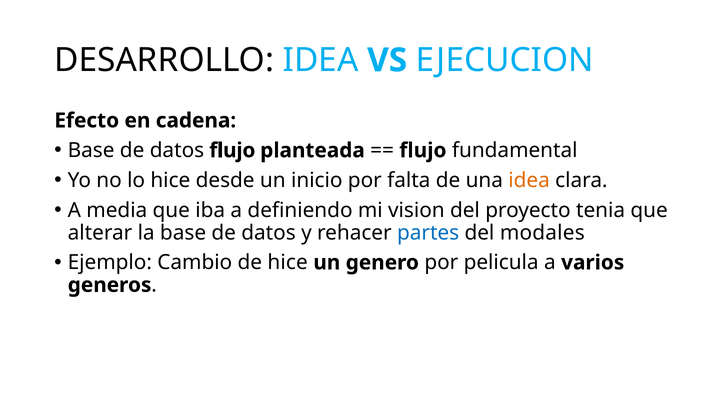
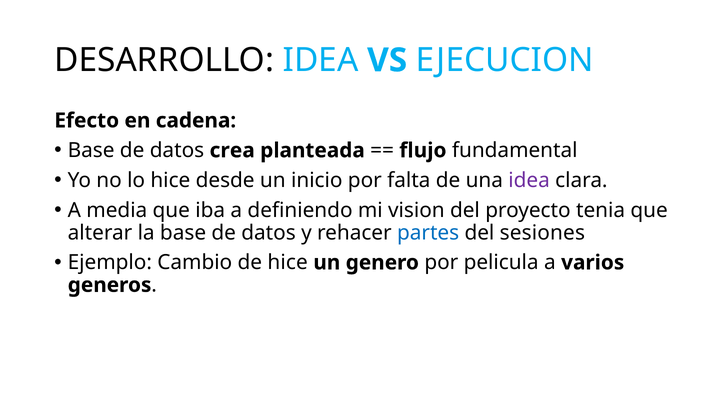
datos flujo: flujo -> crea
idea at (529, 180) colour: orange -> purple
modales: modales -> sesiones
